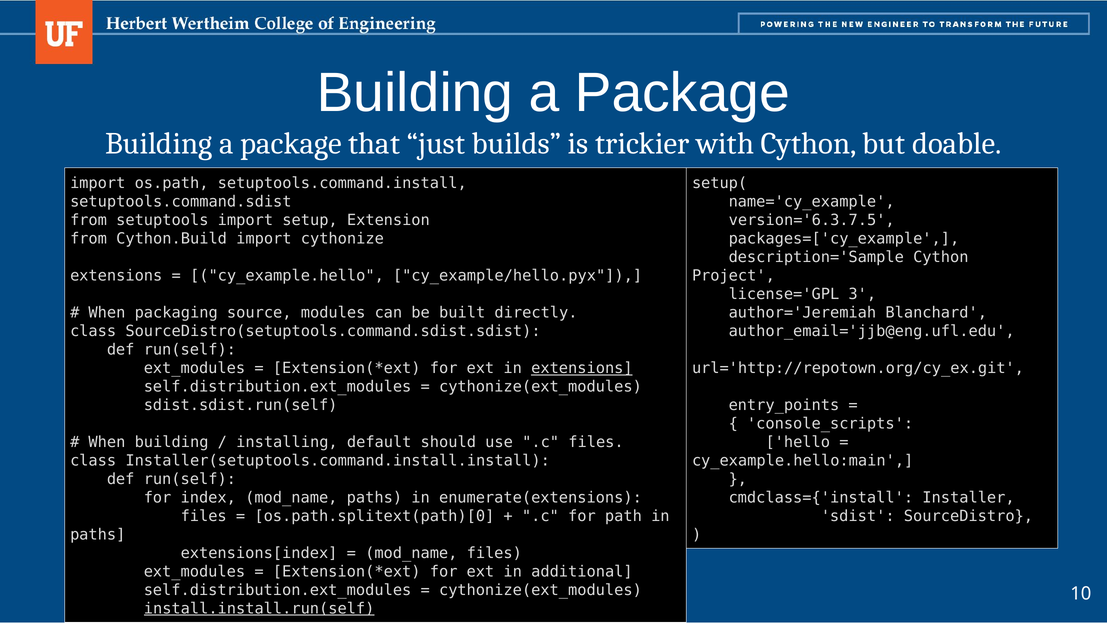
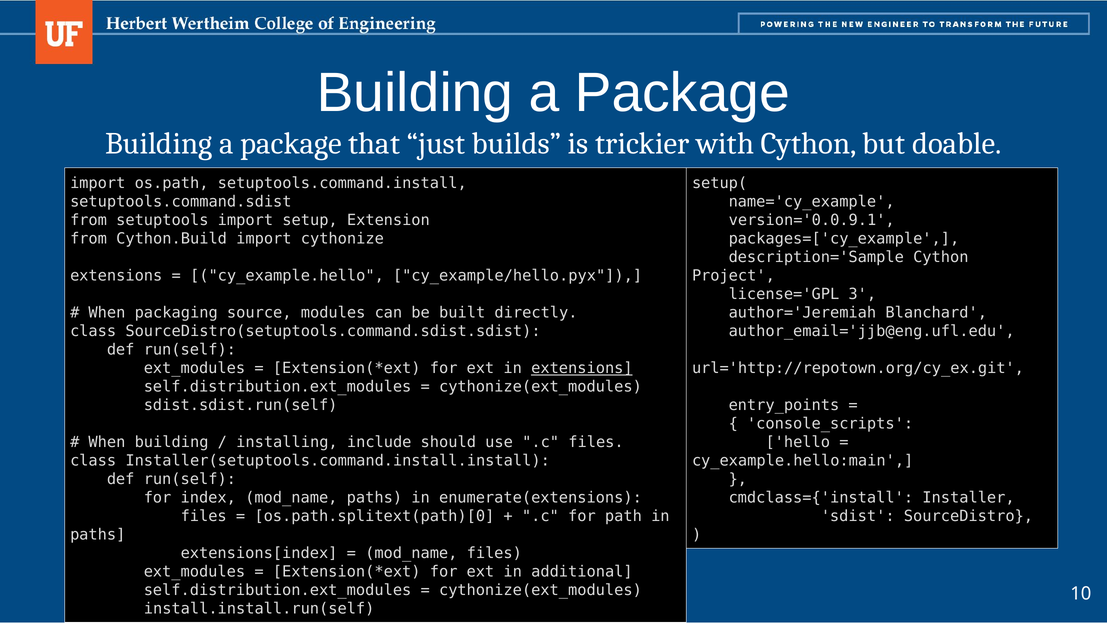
version='6.3.7.5: version='6.3.7.5 -> version='0.0.9.1
default: default -> include
install.install.run(self underline: present -> none
